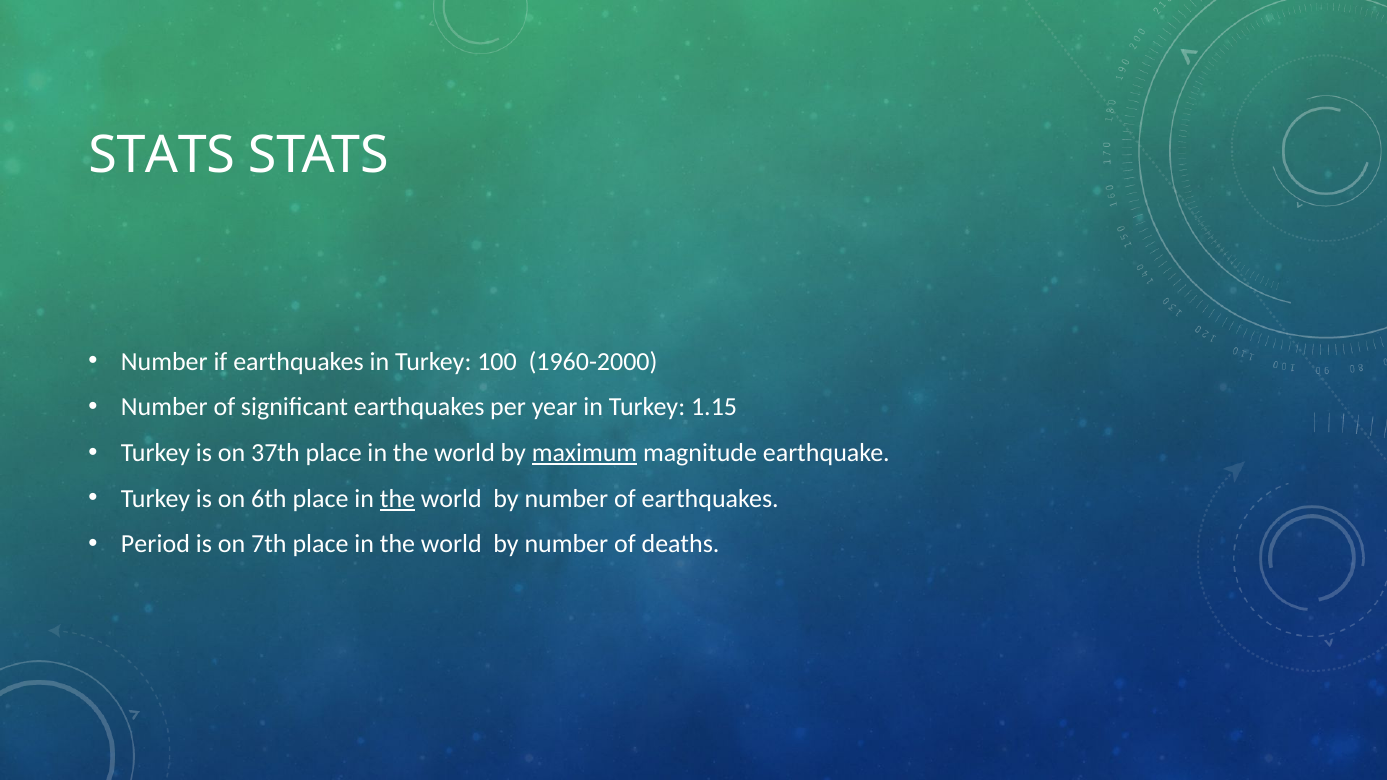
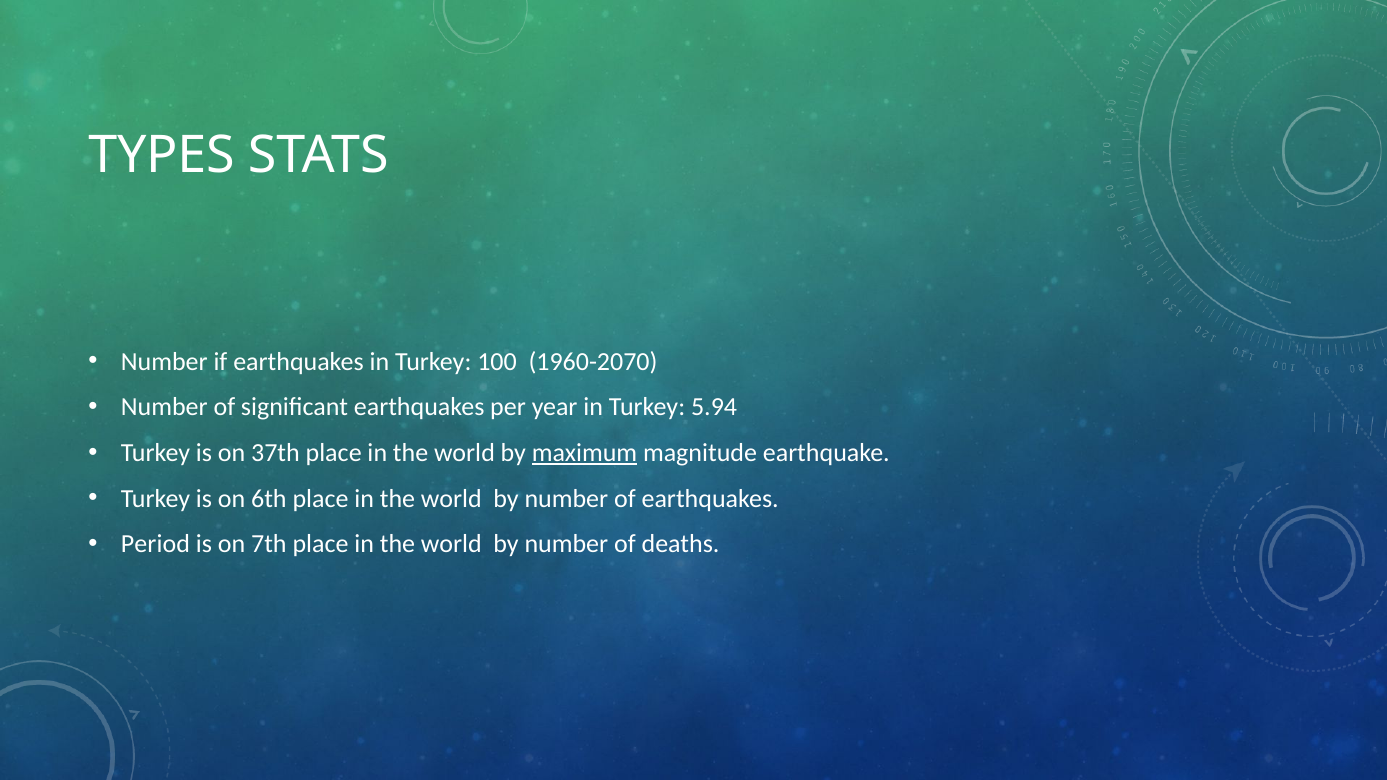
STATS at (162, 156): STATS -> TYPES
1960-2000: 1960-2000 -> 1960-2070
1.15: 1.15 -> 5.94
the at (397, 499) underline: present -> none
